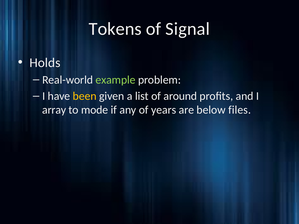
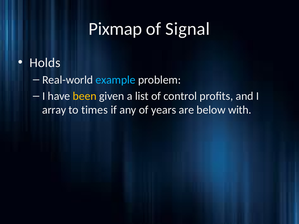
Tokens: Tokens -> Pixmap
example colour: light green -> light blue
around: around -> control
mode: mode -> times
files: files -> with
